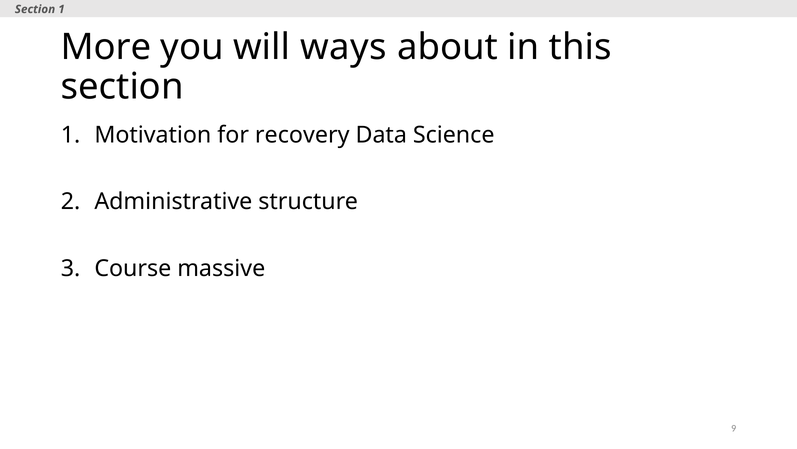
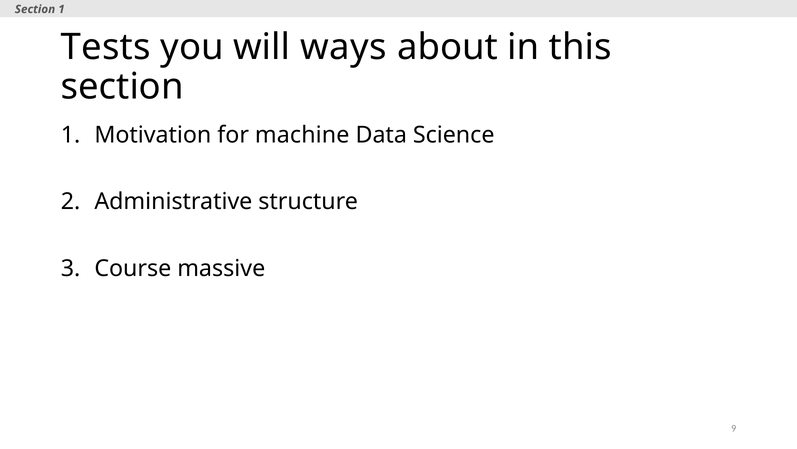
More: More -> Tests
recovery: recovery -> machine
